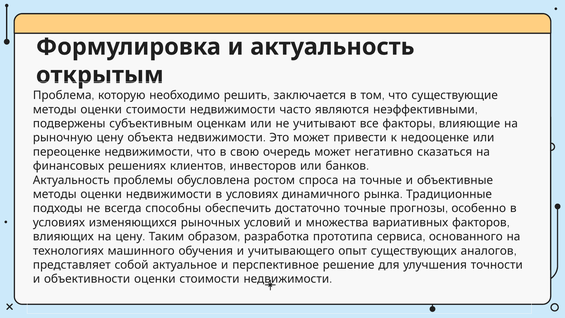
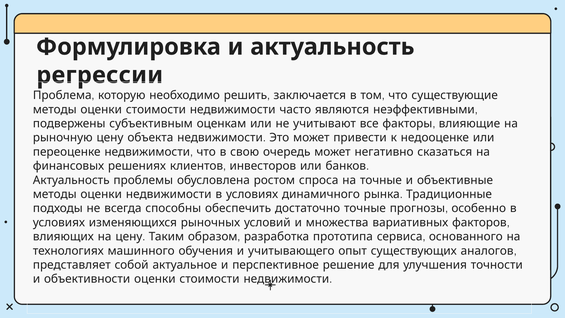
открытым: открытым -> регрессии
